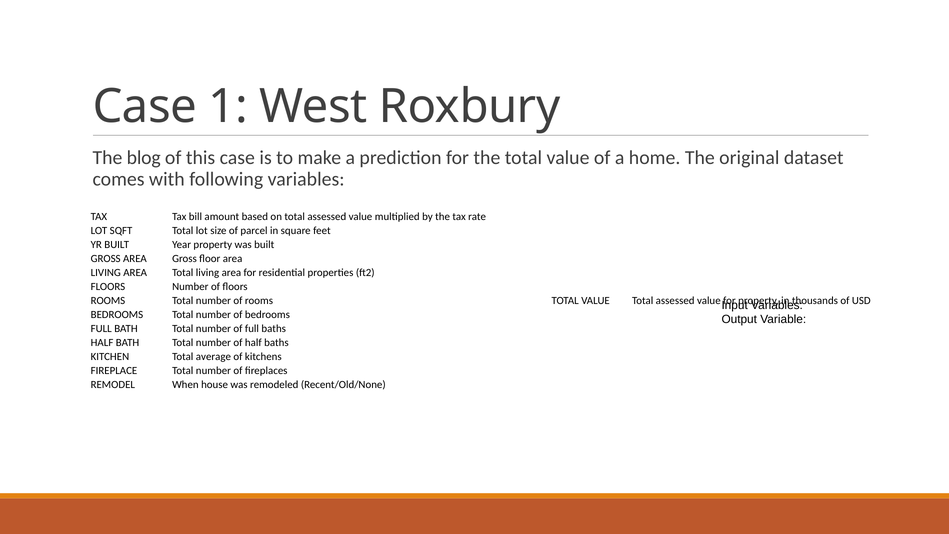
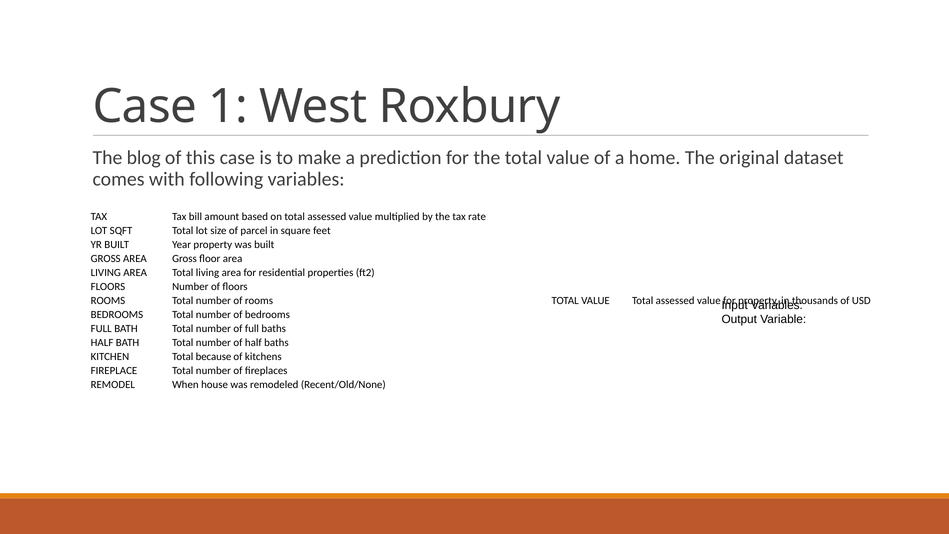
average: average -> because
